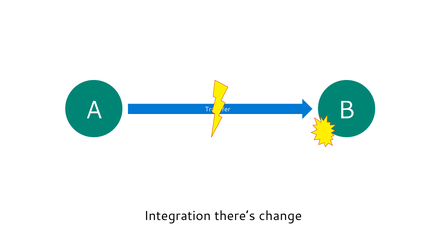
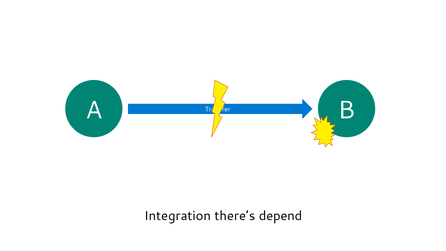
change: change -> depend
